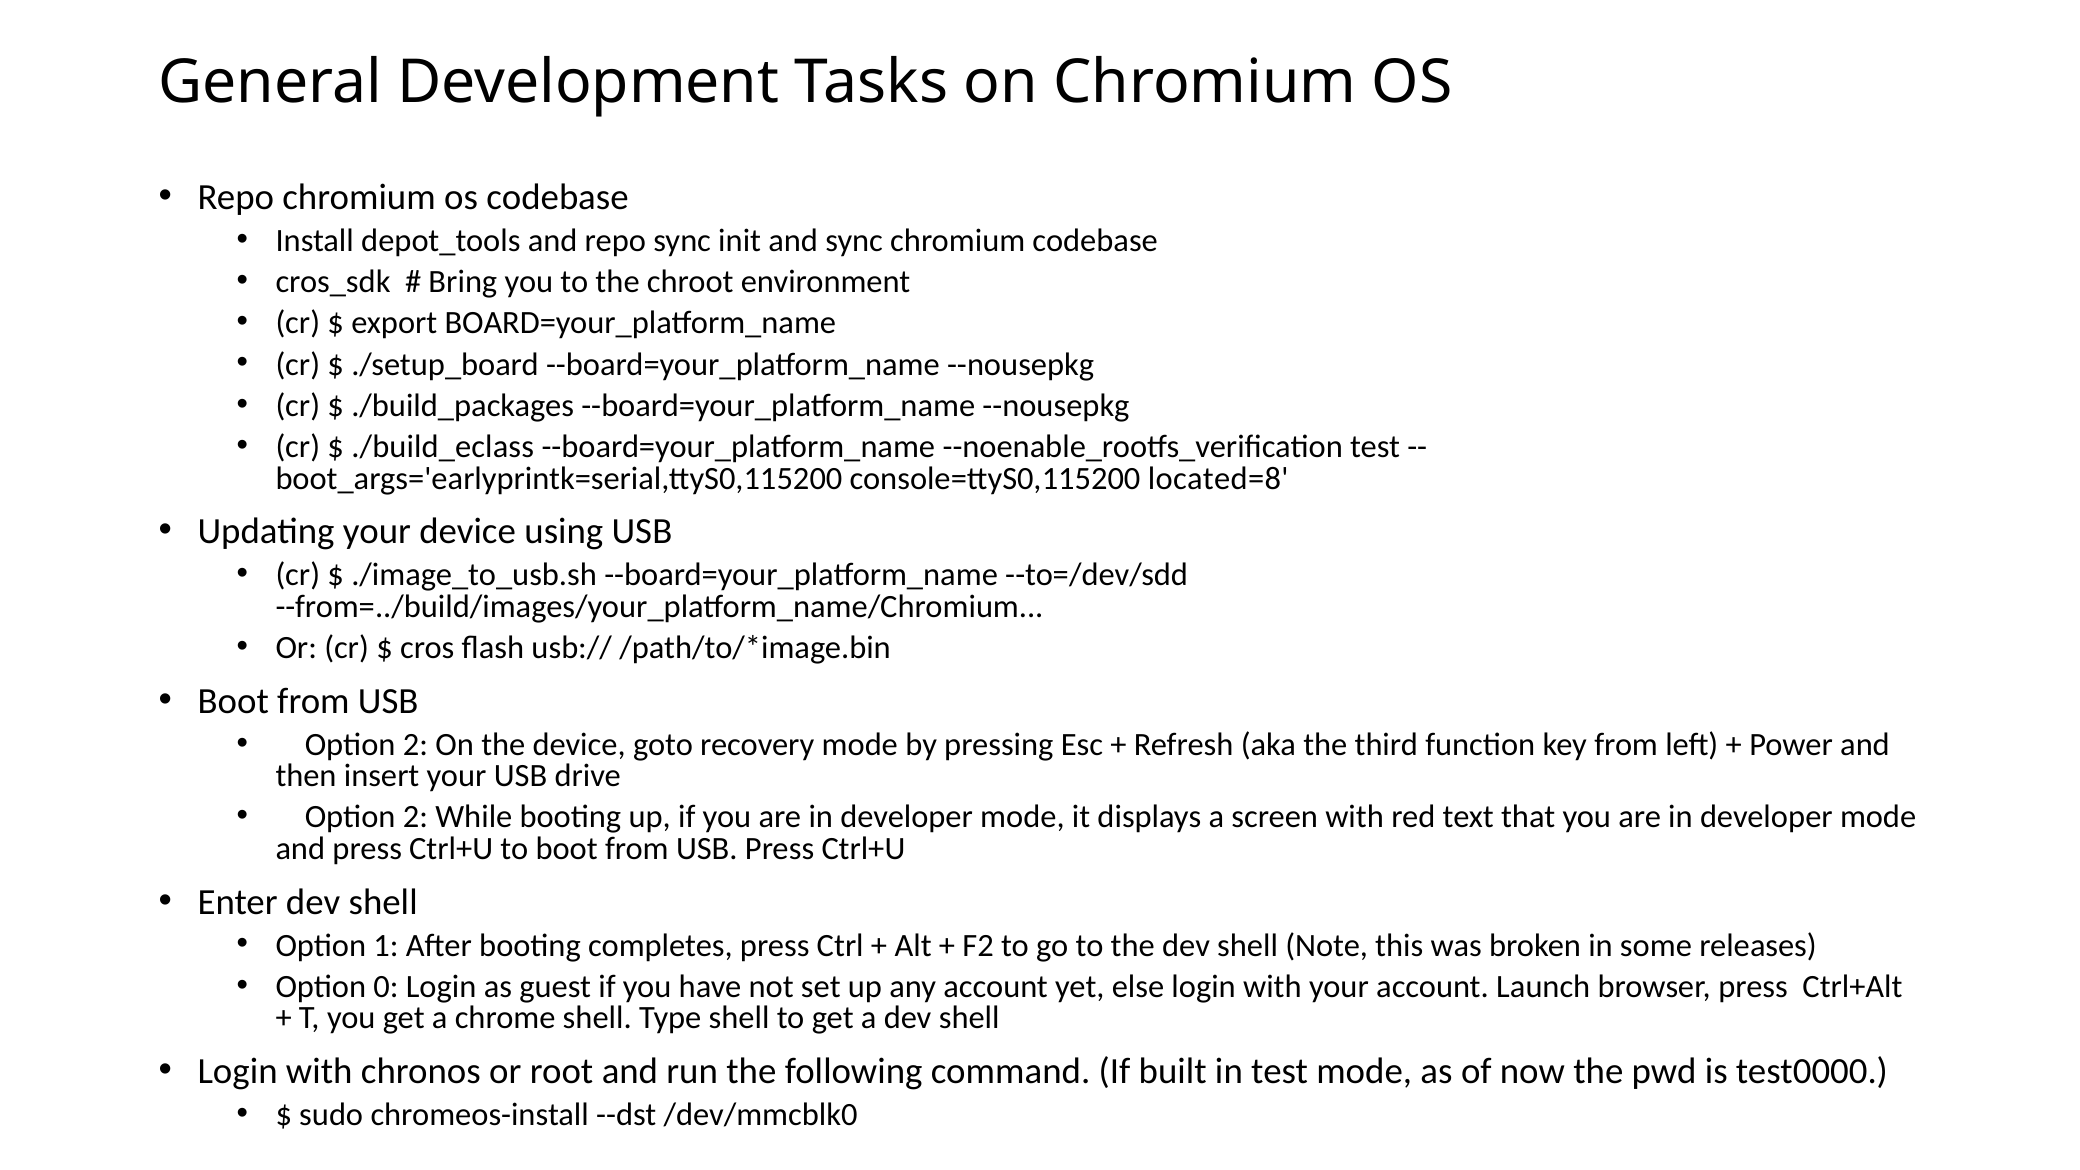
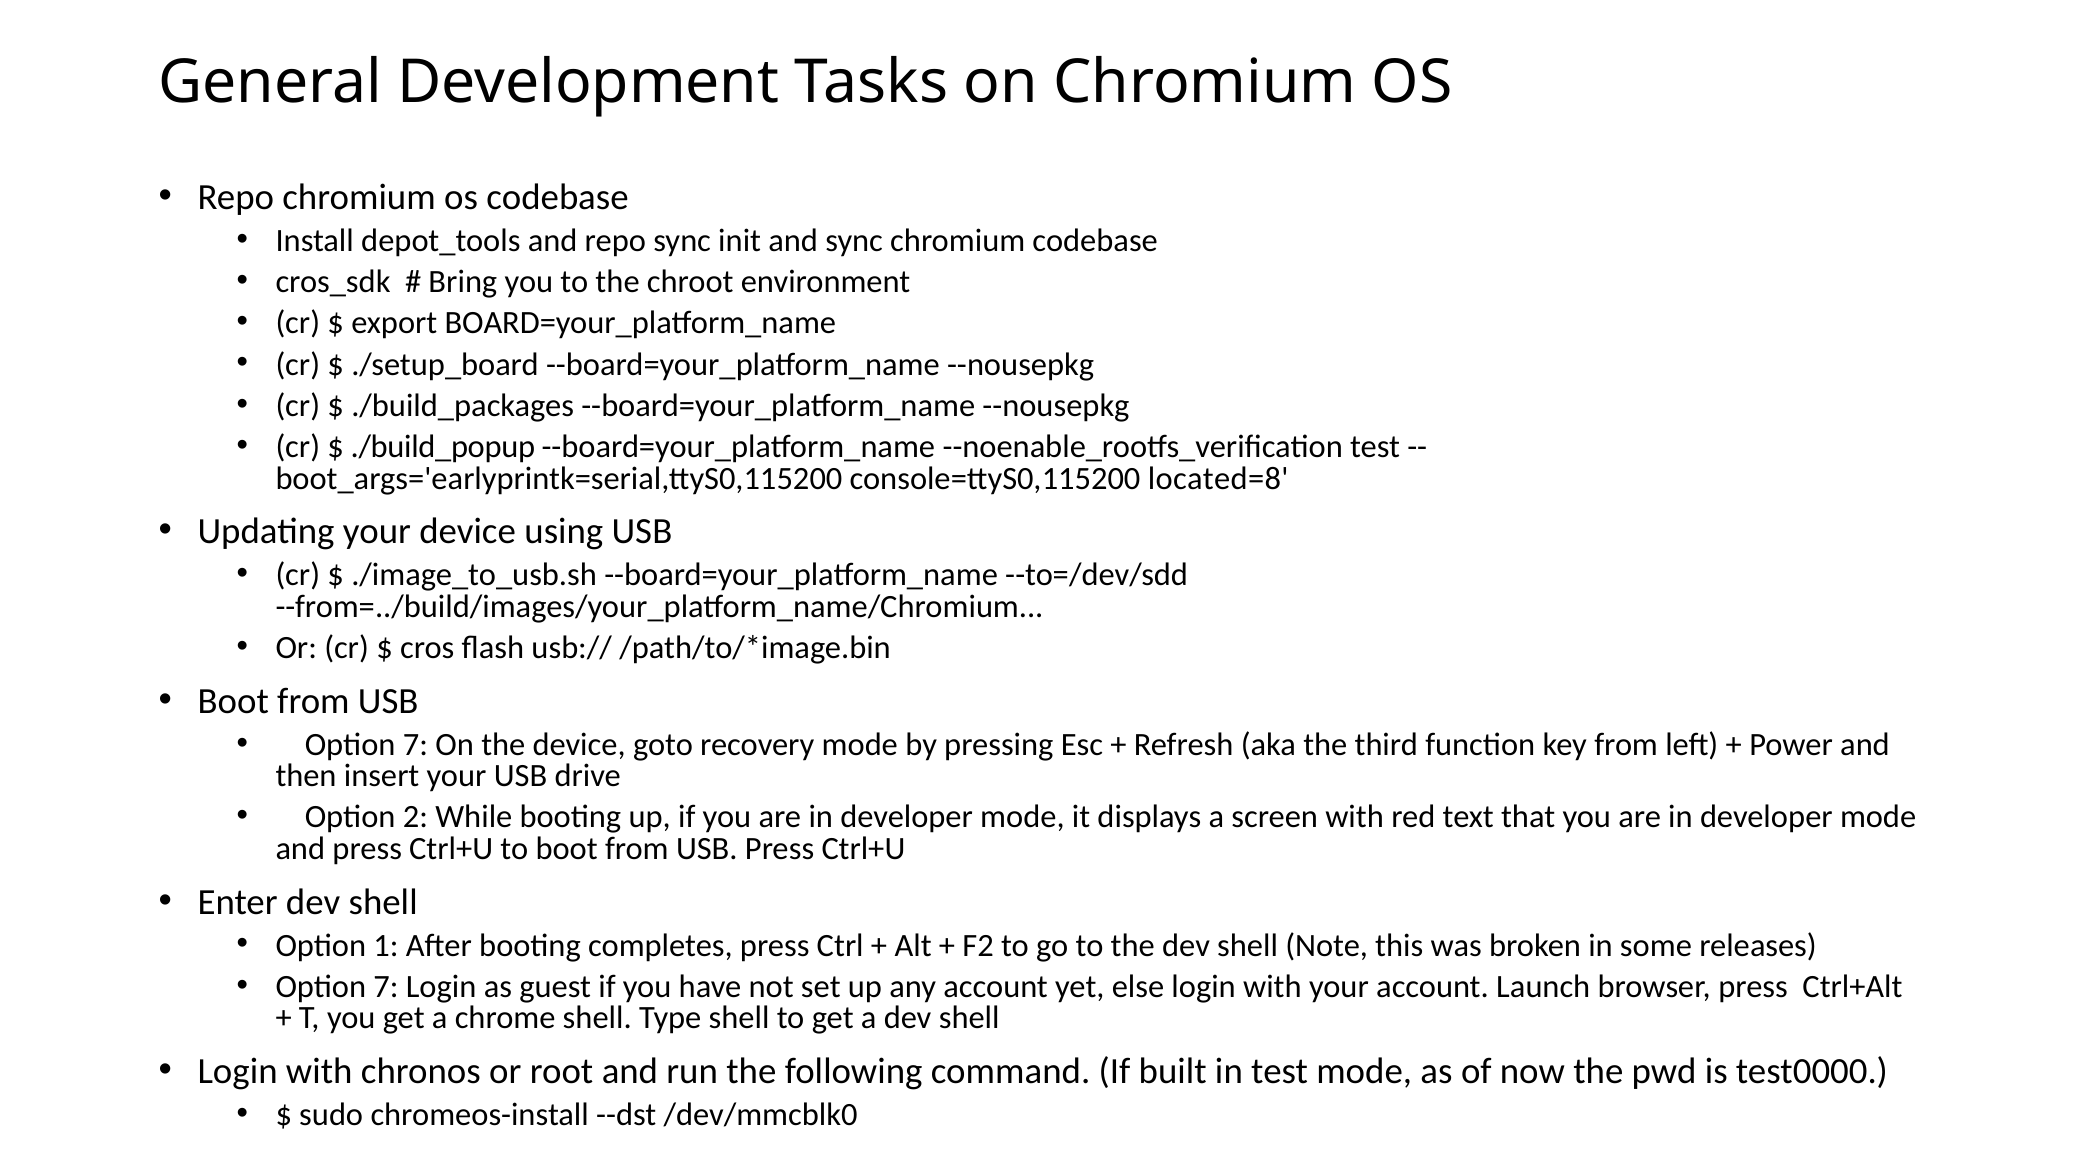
./build_eclass: ./build_eclass -> ./build_popup
2 at (415, 744): 2 -> 7
0 at (386, 987): 0 -> 7
